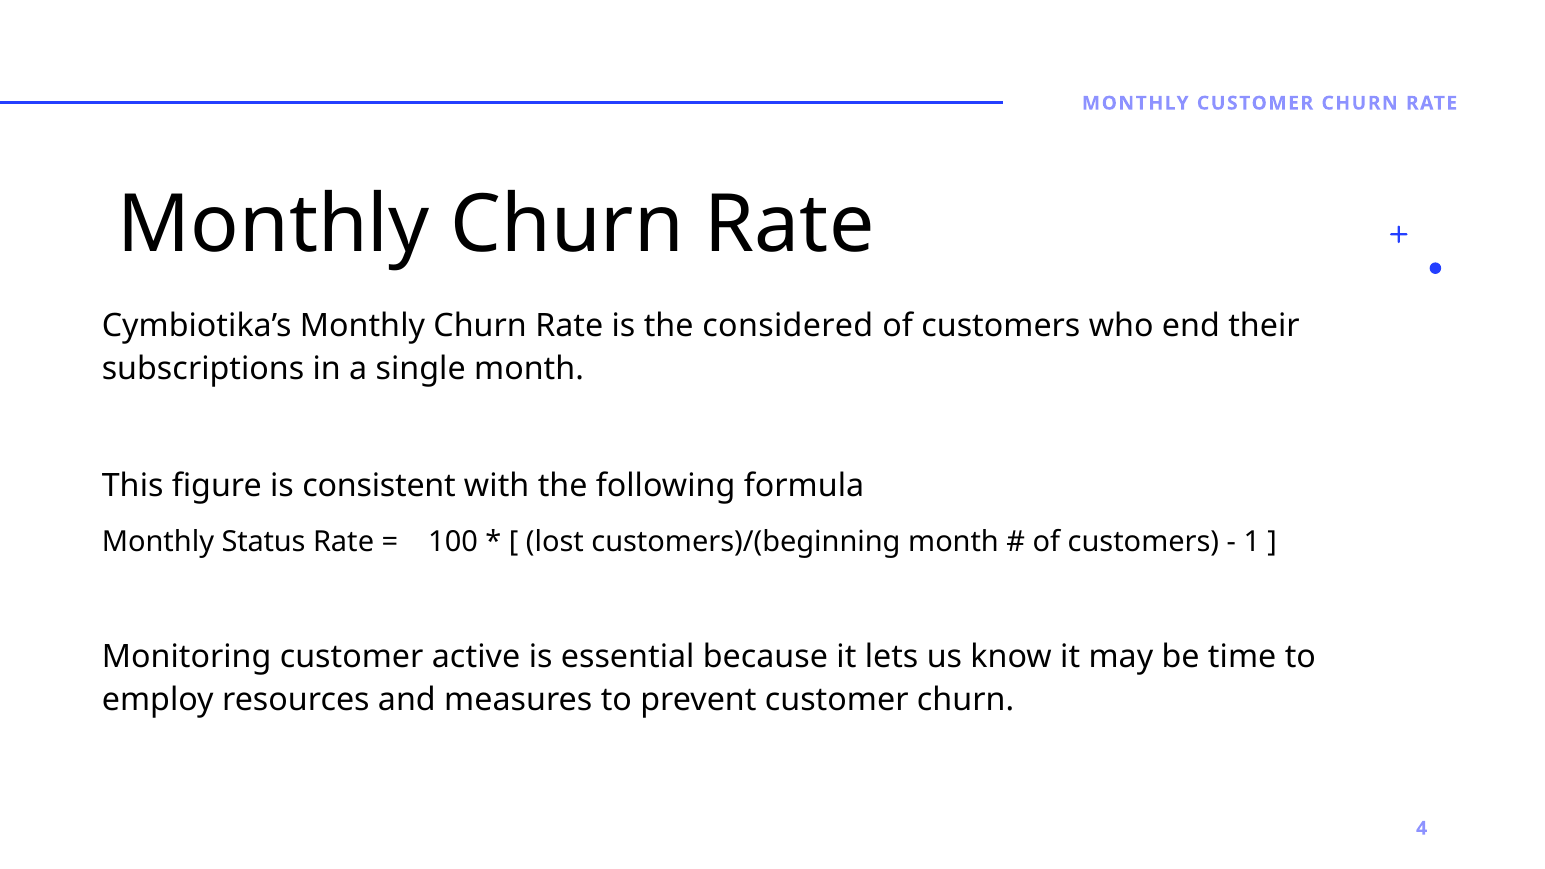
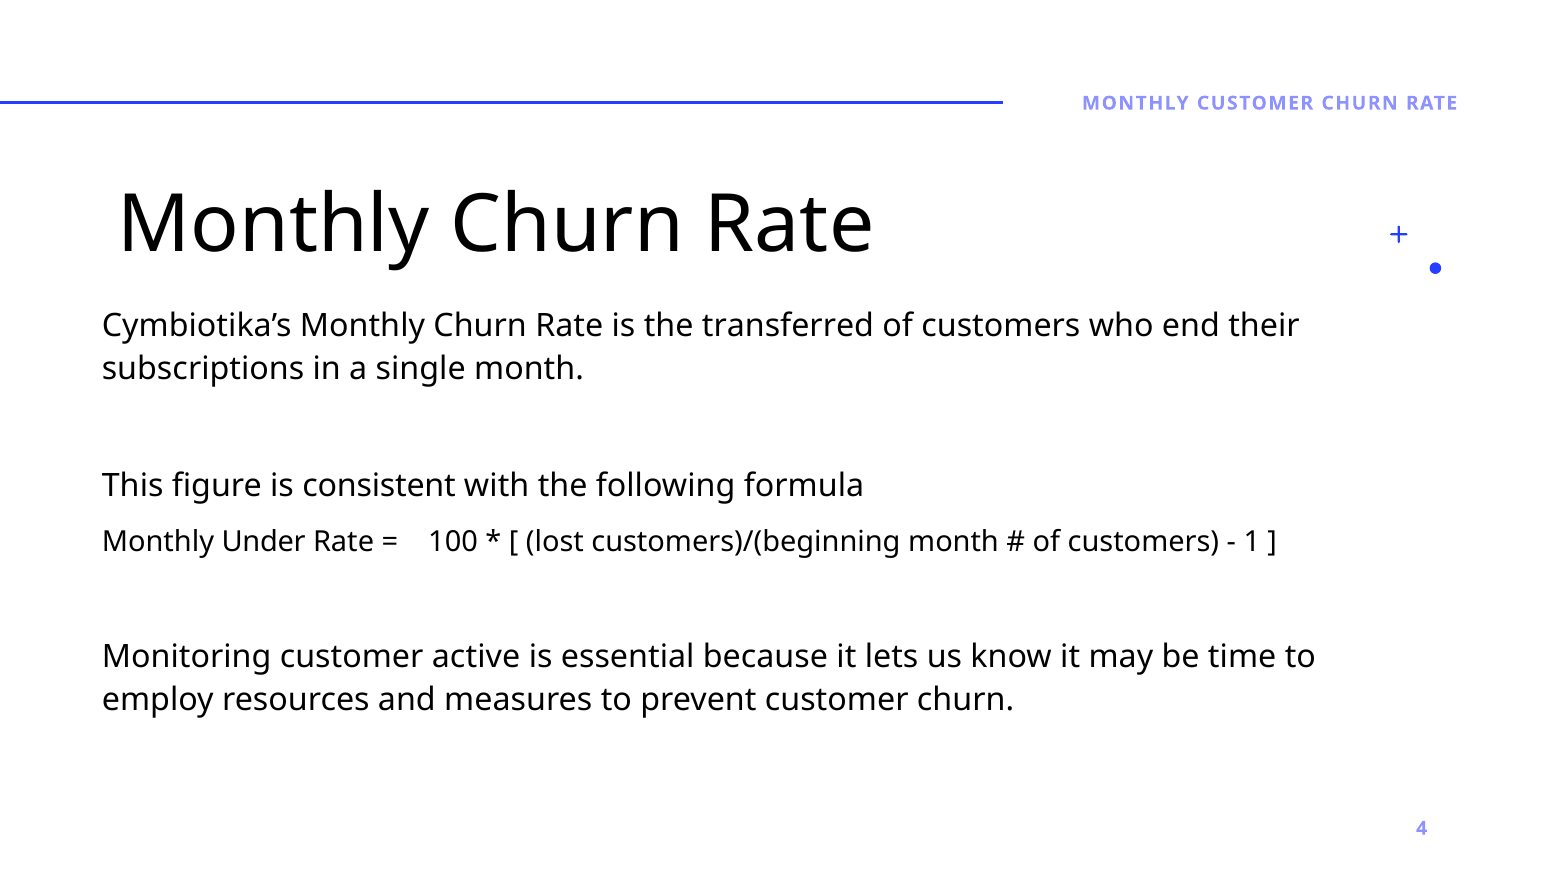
considered: considered -> transferred
Status: Status -> Under
